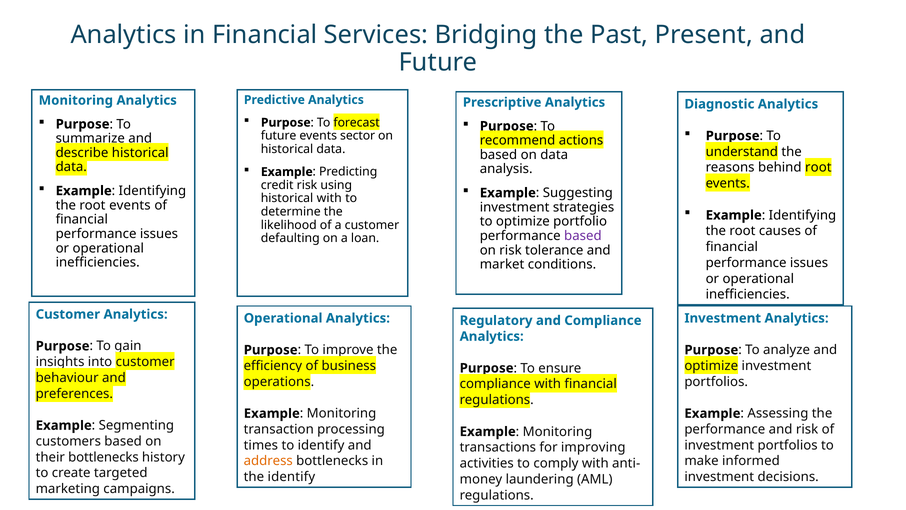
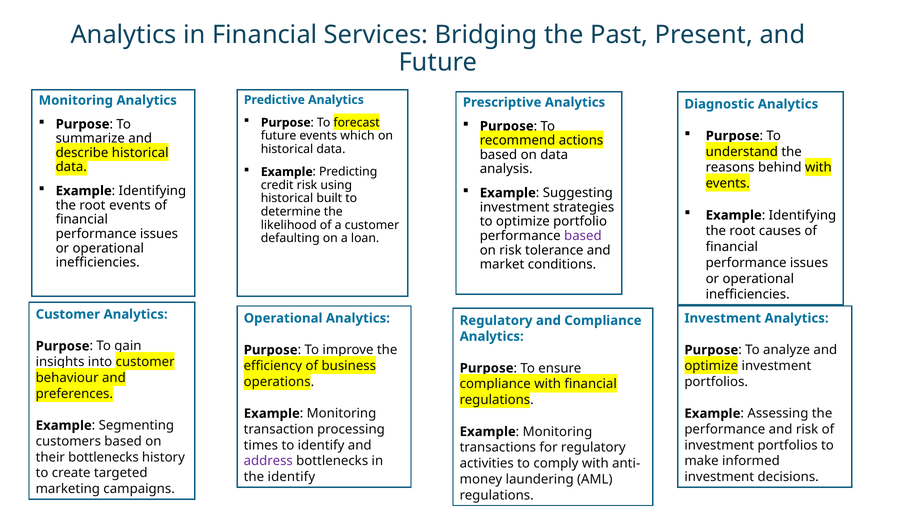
sector: sector -> which
behind root: root -> with
historical with: with -> built
for improving: improving -> regulatory
address colour: orange -> purple
